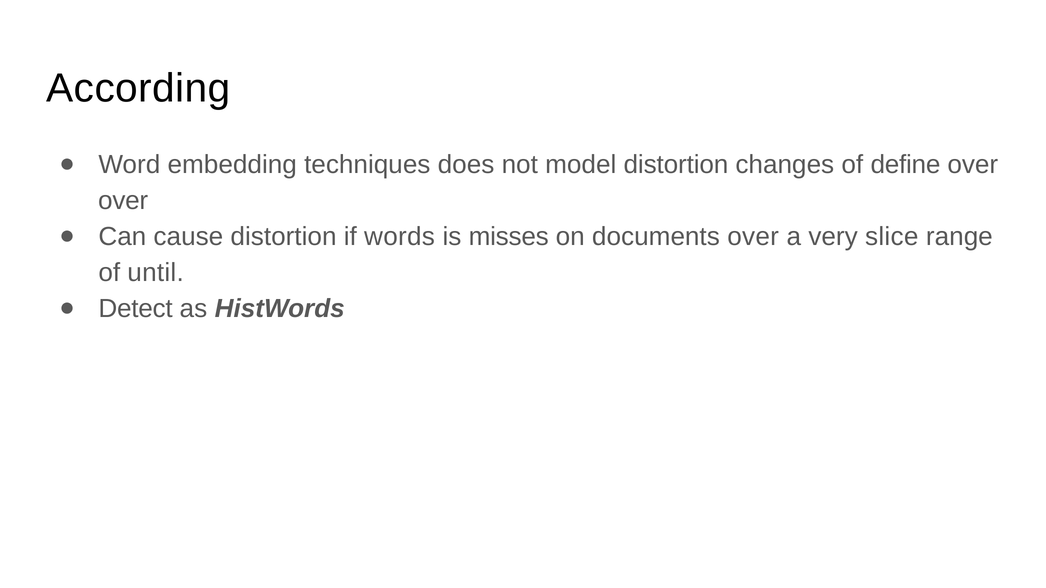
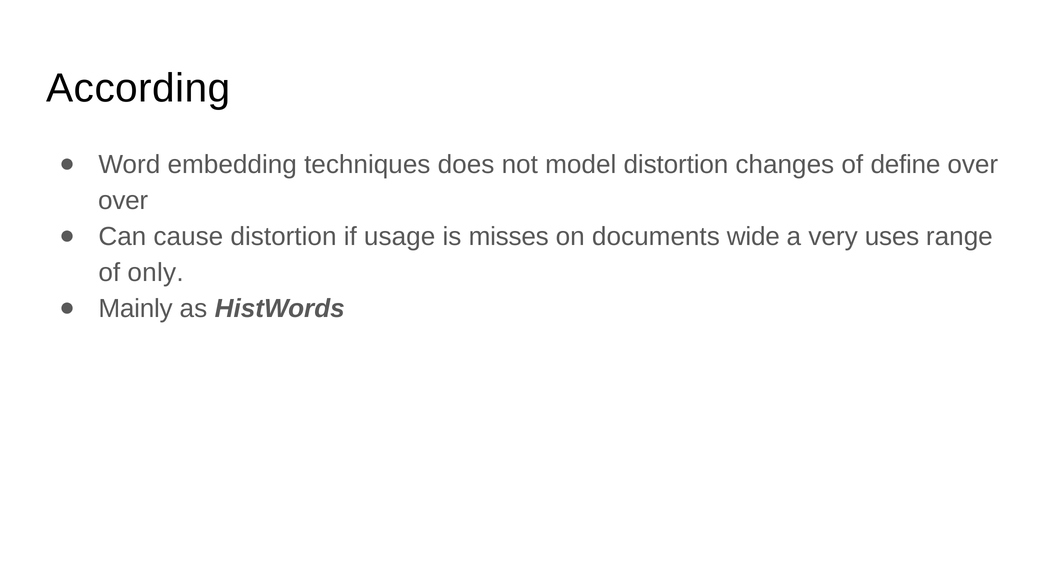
words: words -> usage
documents over: over -> wide
slice: slice -> uses
until: until -> only
Detect: Detect -> Mainly
